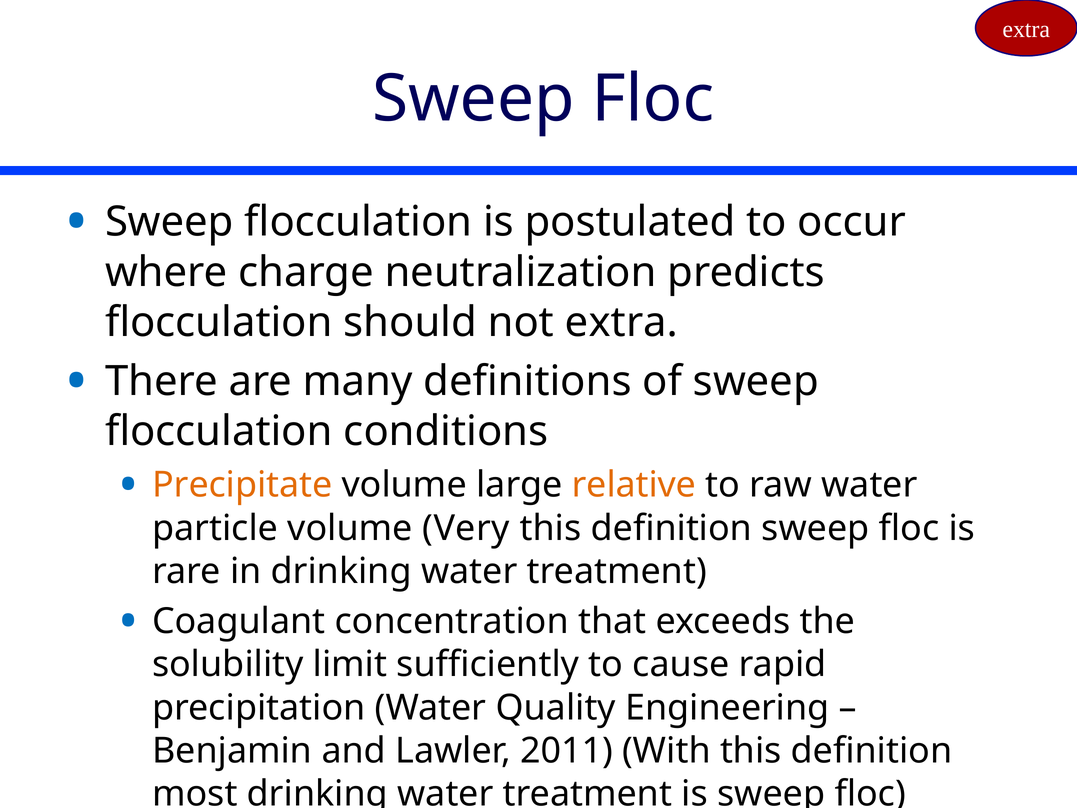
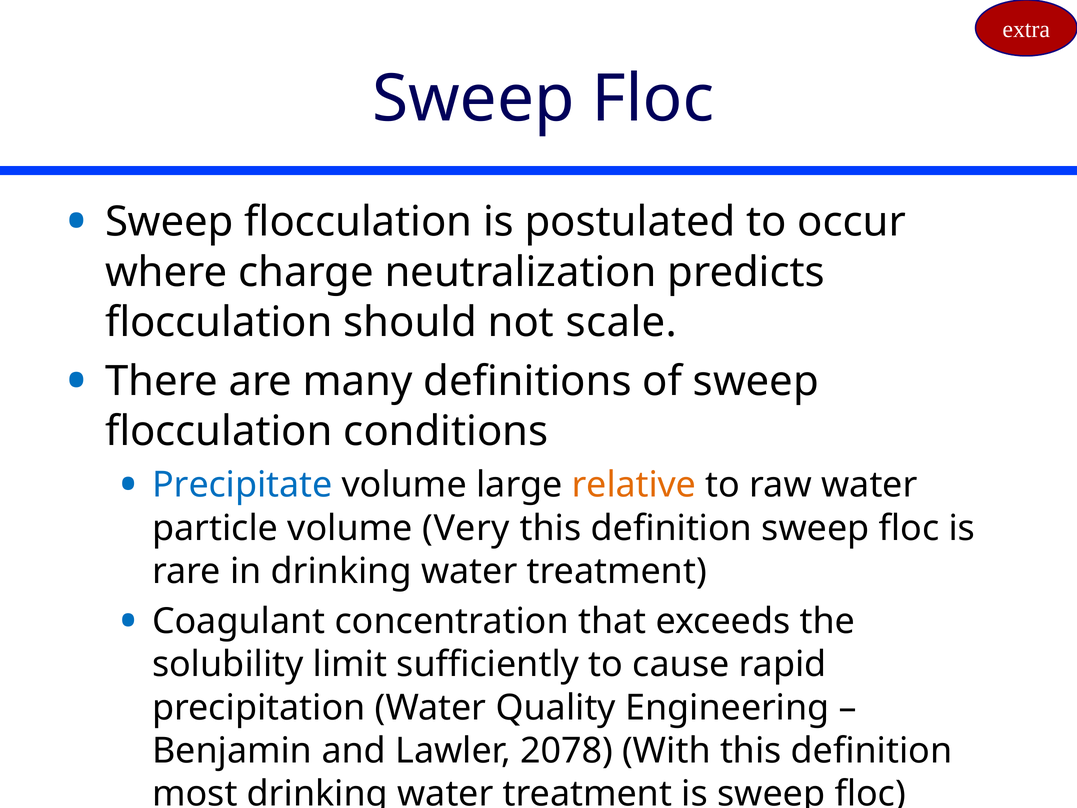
not extra: extra -> scale
Precipitate colour: orange -> blue
2011: 2011 -> 2078
